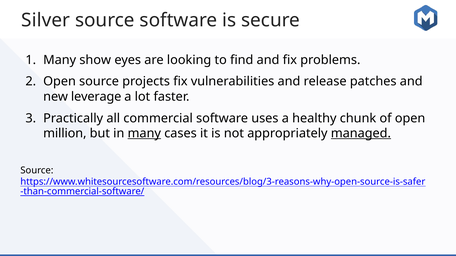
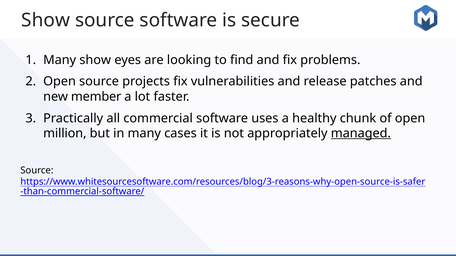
Silver at (46, 20): Silver -> Show
leverage: leverage -> member
many at (144, 134) underline: present -> none
